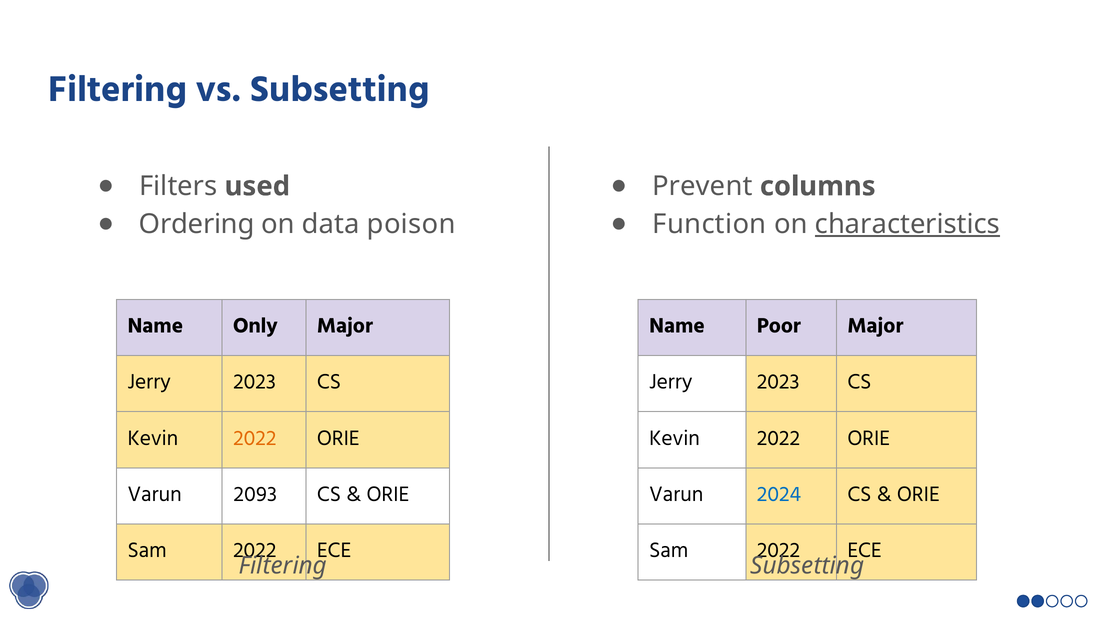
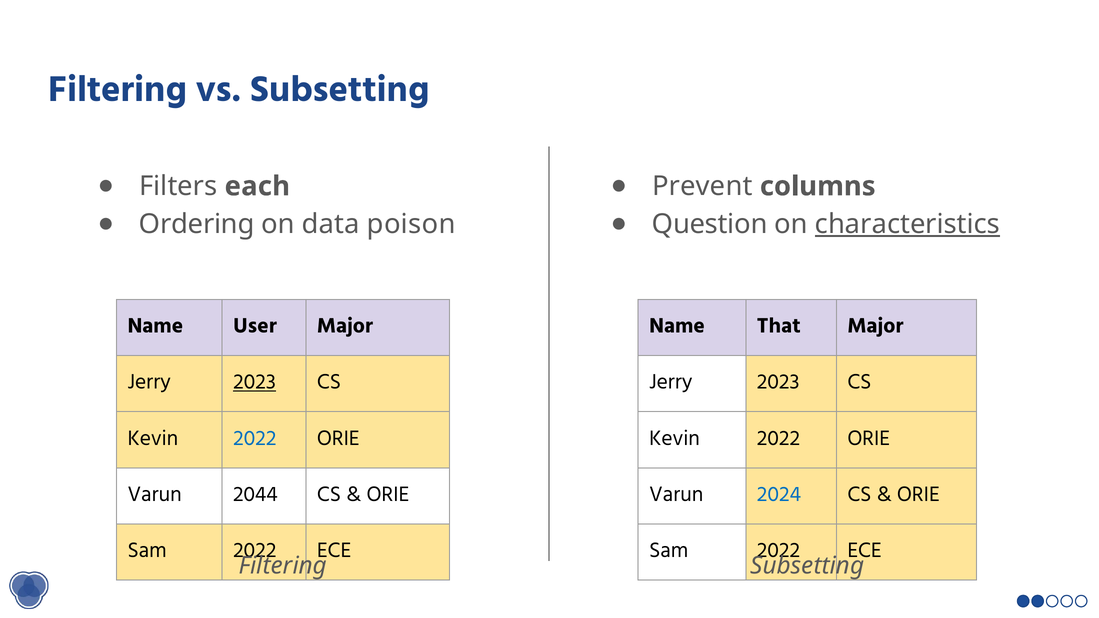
used: used -> each
Function: Function -> Question
Only: Only -> User
Poor: Poor -> That
2023 at (255, 382) underline: none -> present
2022 at (255, 438) colour: orange -> blue
2093: 2093 -> 2044
